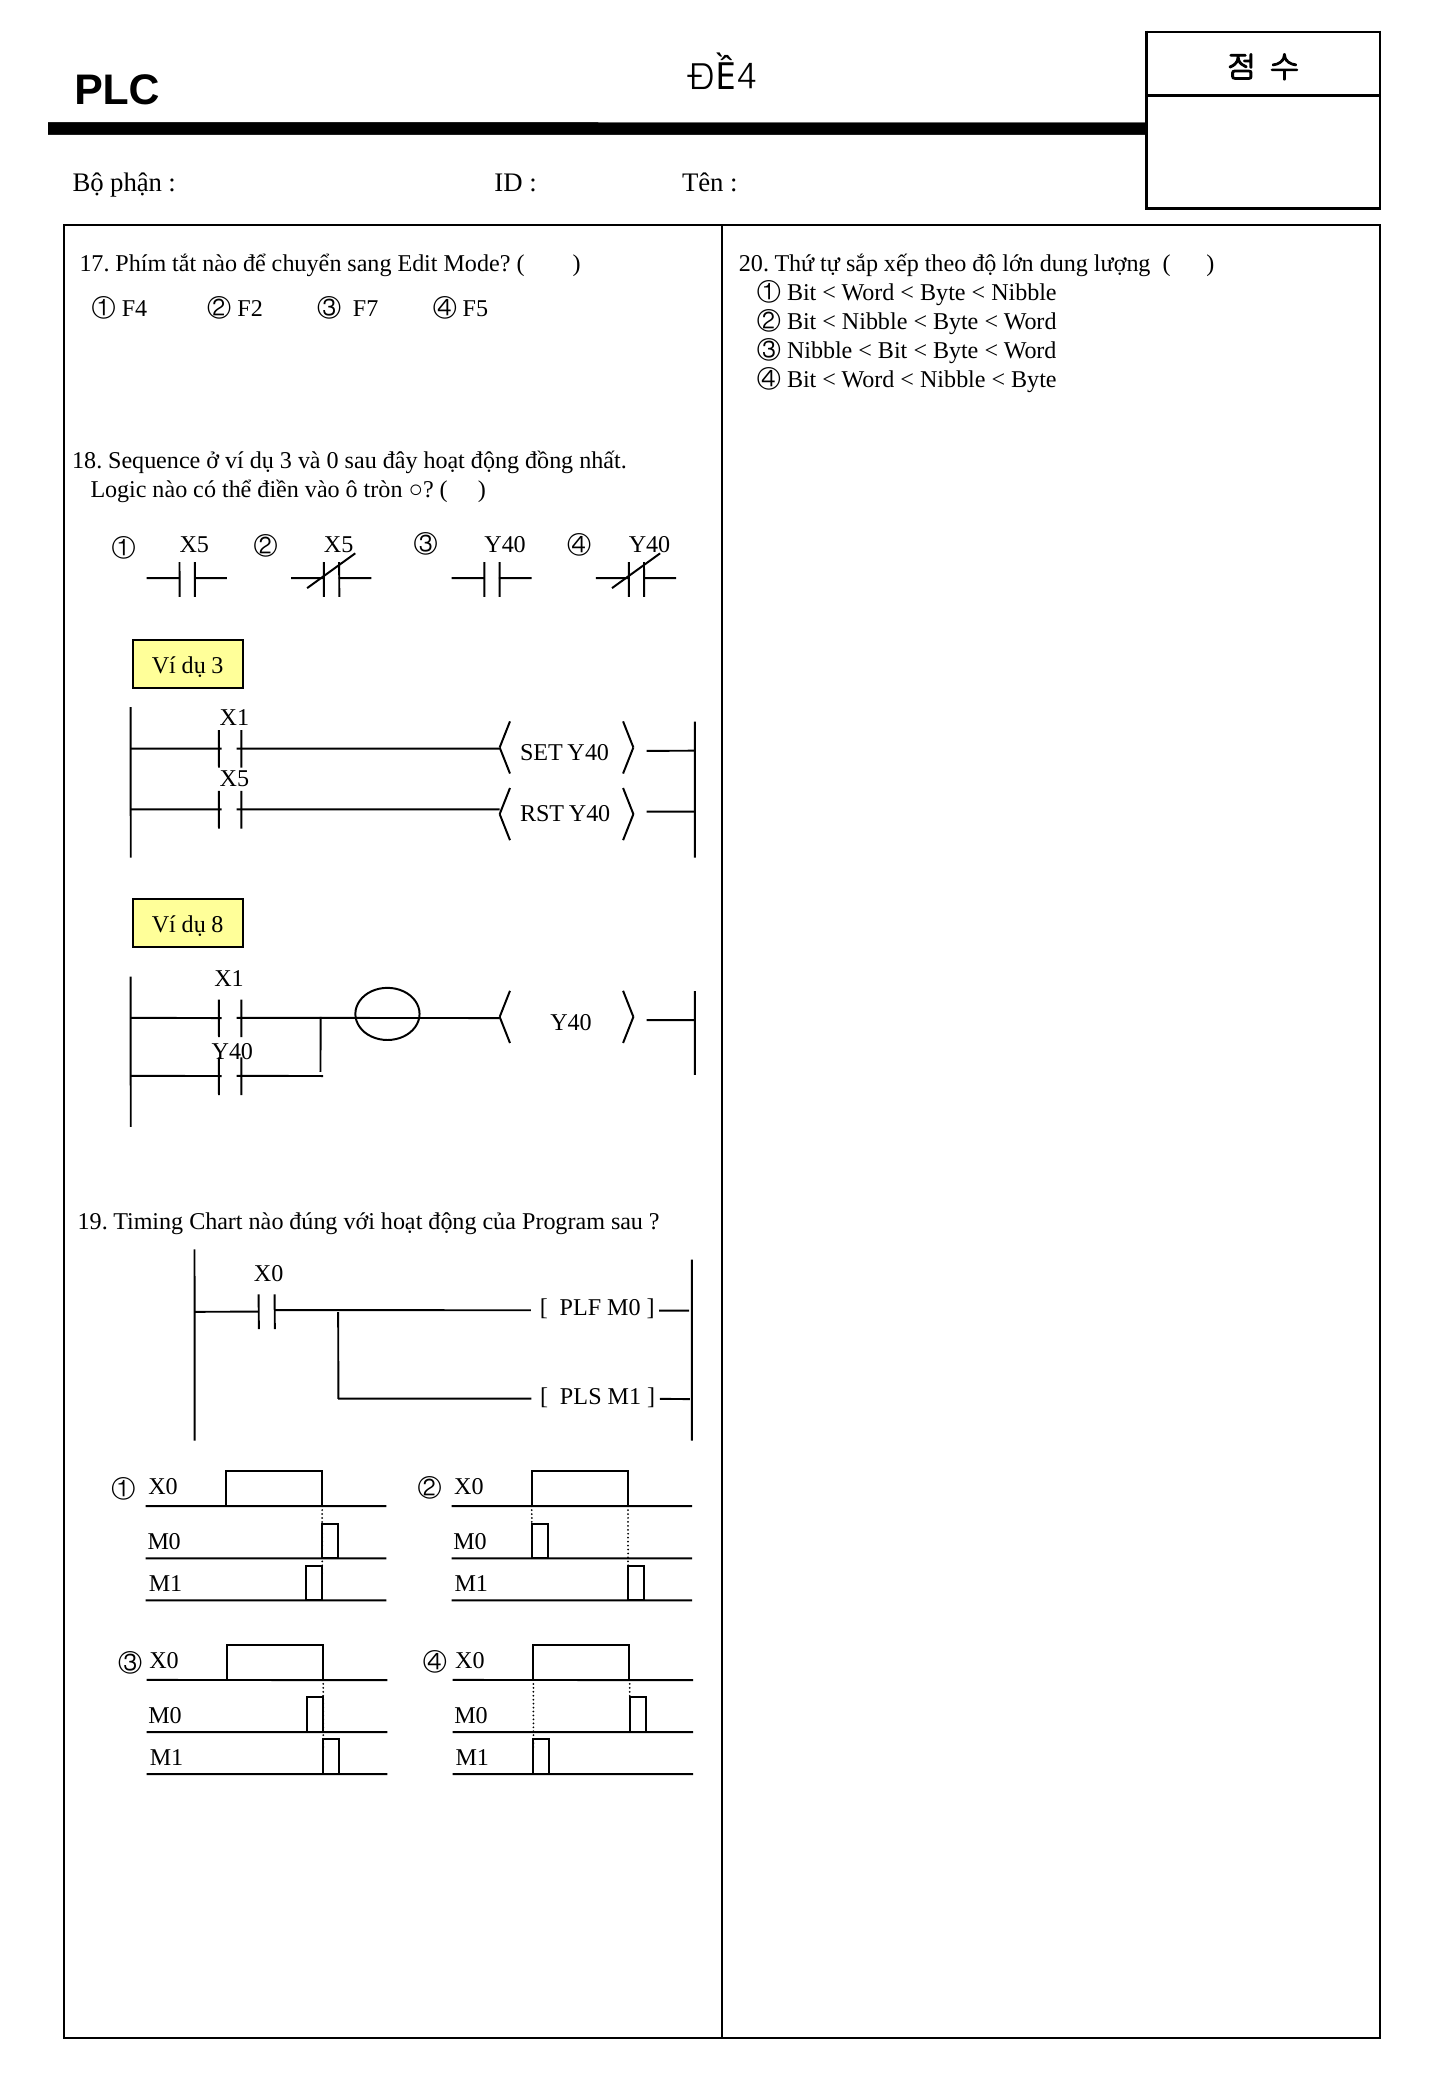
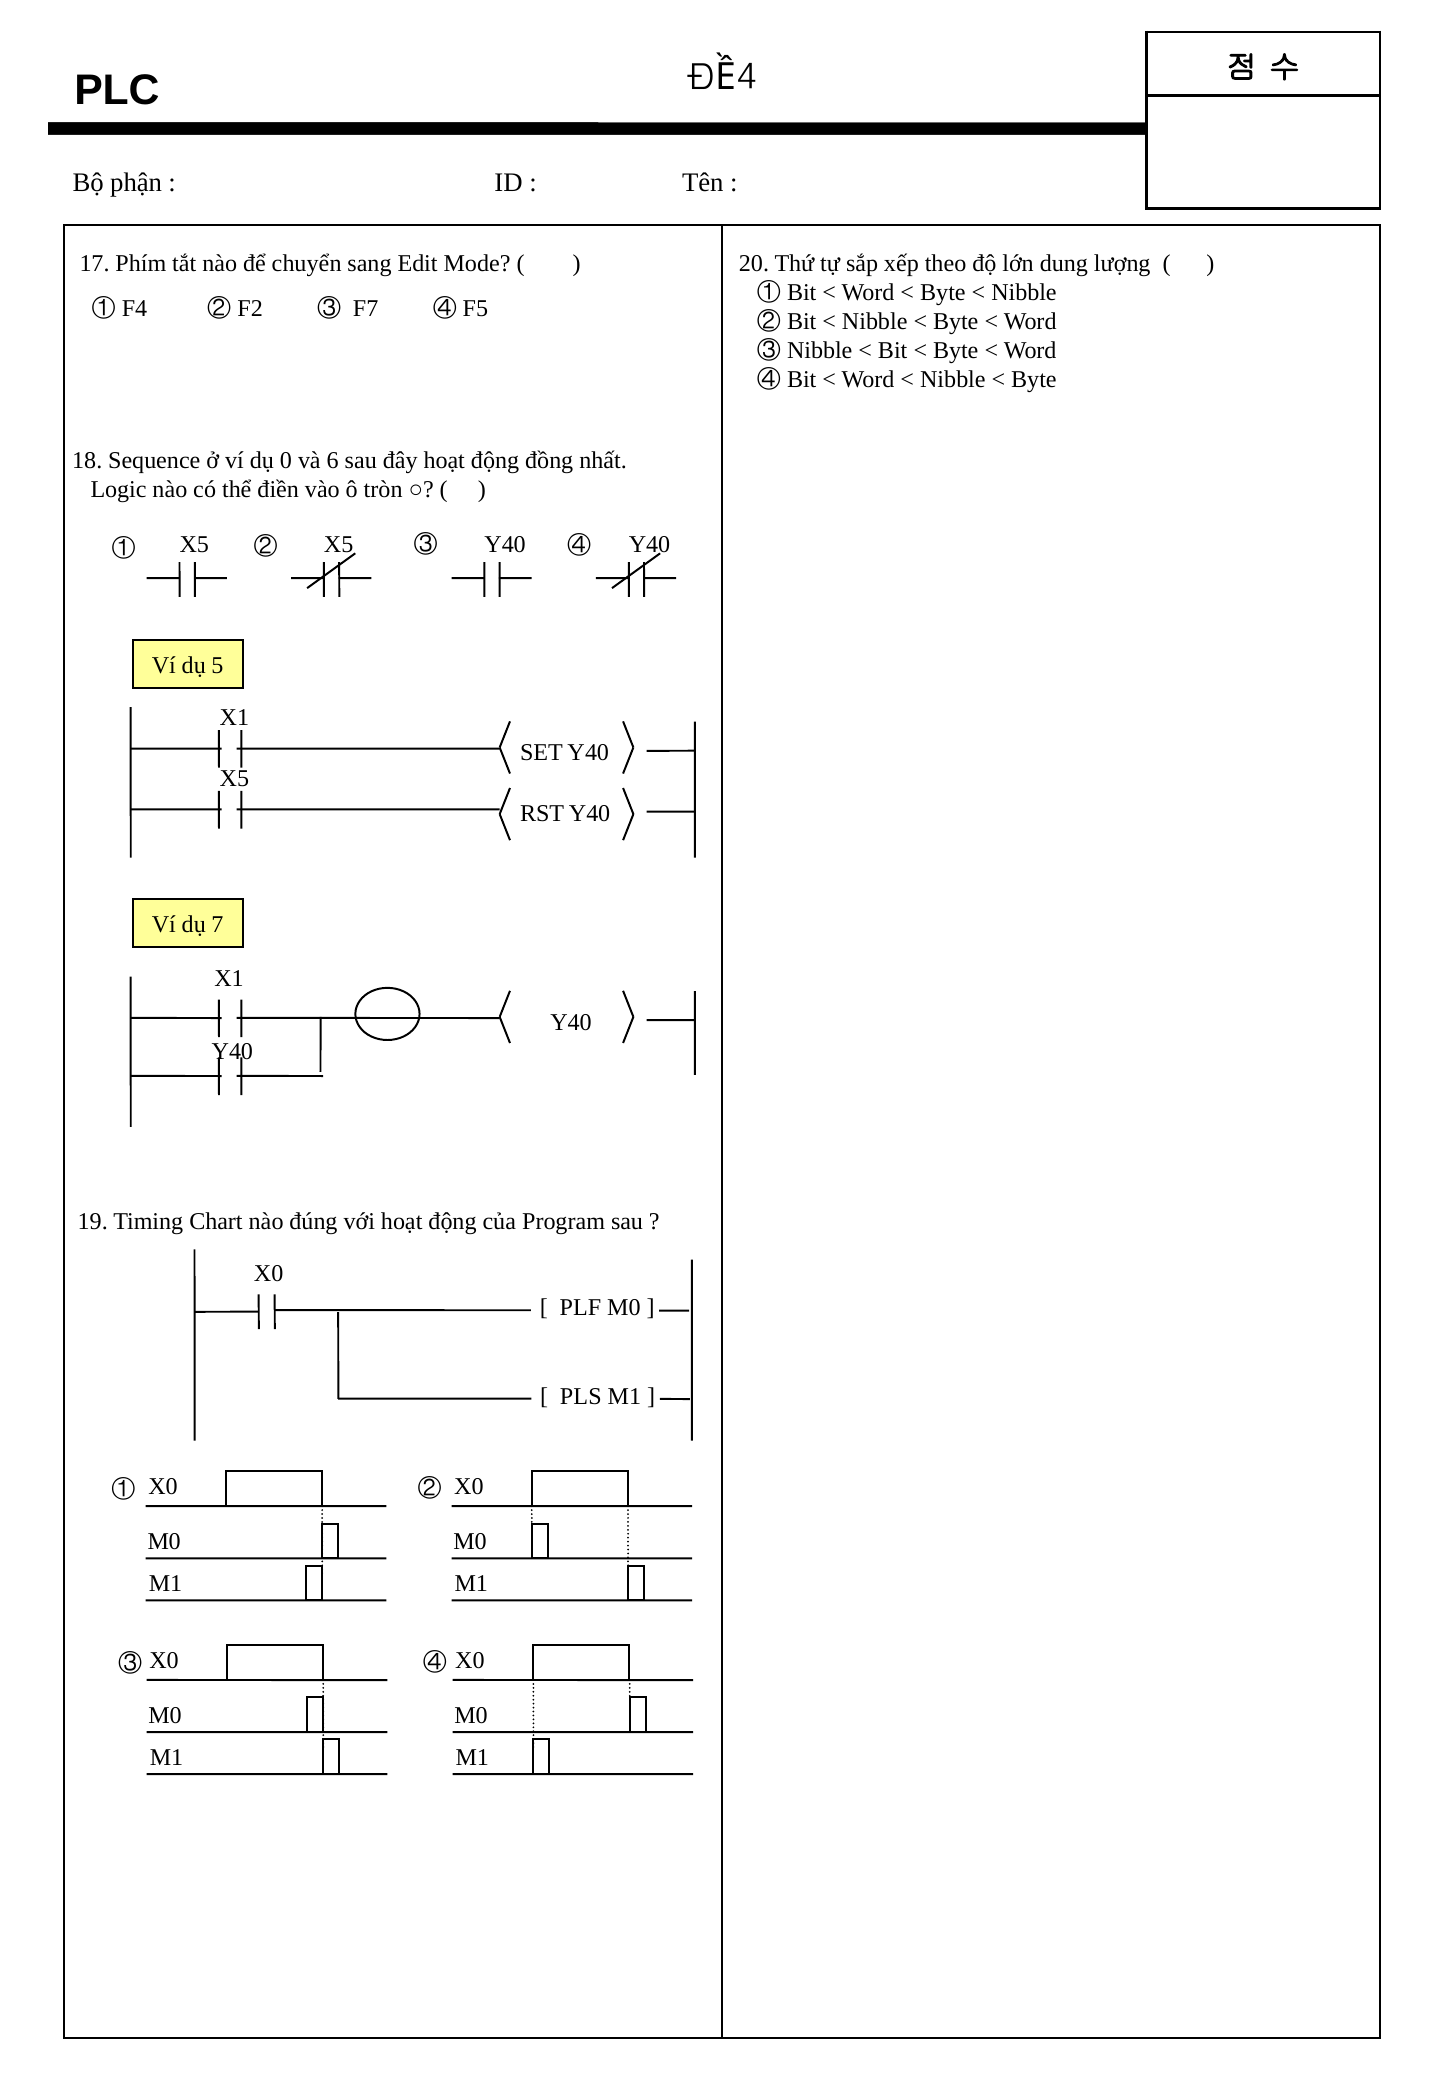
ở ví dụ 3: 3 -> 0
0: 0 -> 6
3 at (218, 666): 3 -> 5
8: 8 -> 7
